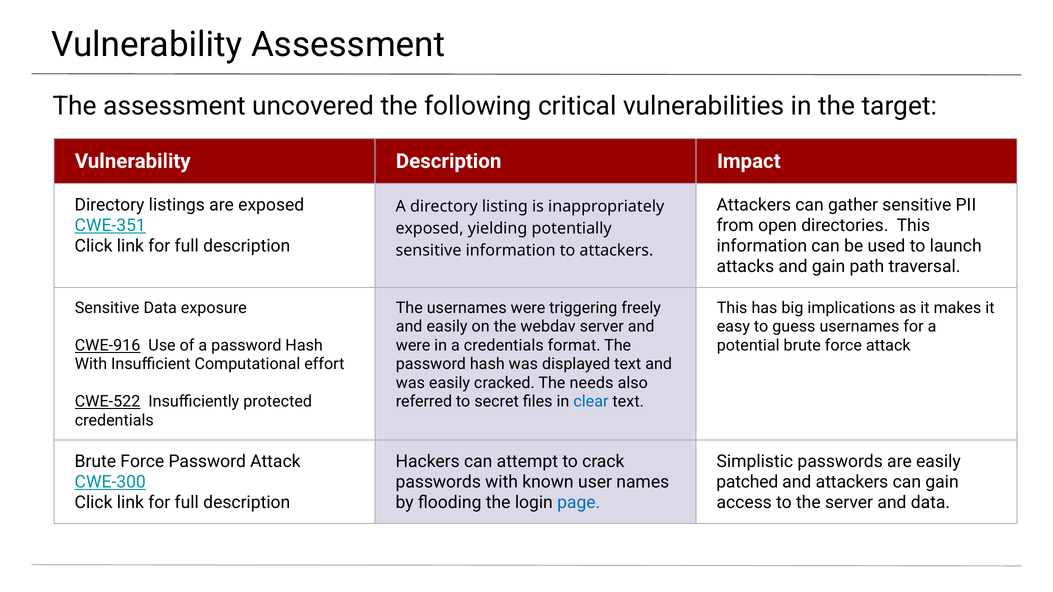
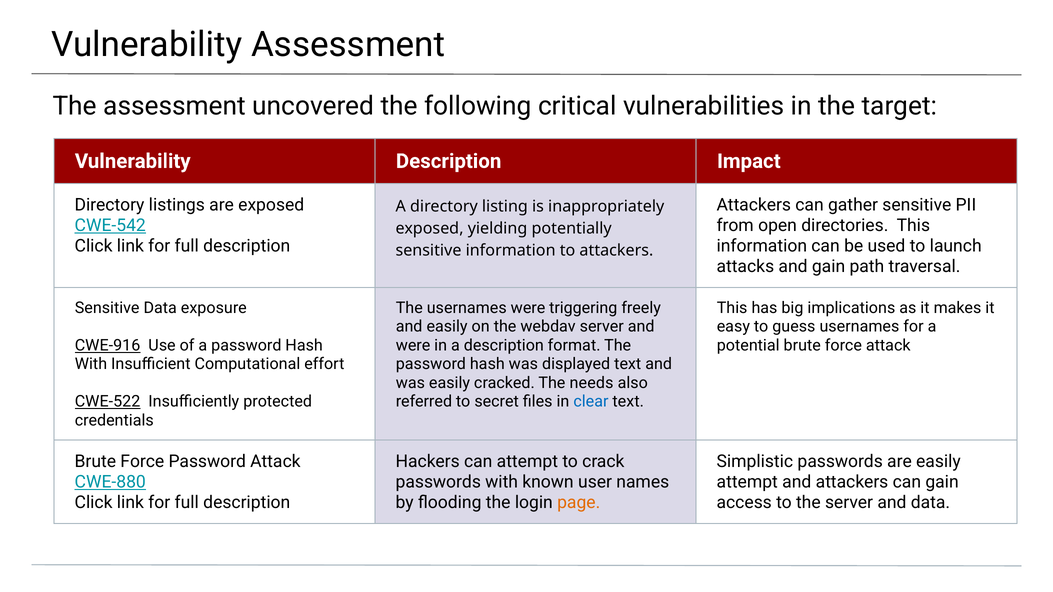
CWE-351: CWE-351 -> CWE-542
a credentials: credentials -> description
CWE-300: CWE-300 -> CWE-880
patched at (747, 482): patched -> attempt
page colour: blue -> orange
